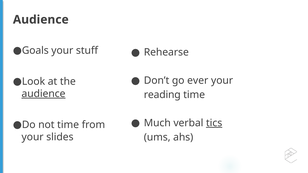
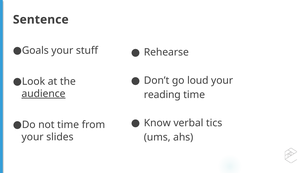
Audience at (41, 20): Audience -> Sentence
ever: ever -> loud
Much: Much -> Know
tics underline: present -> none
